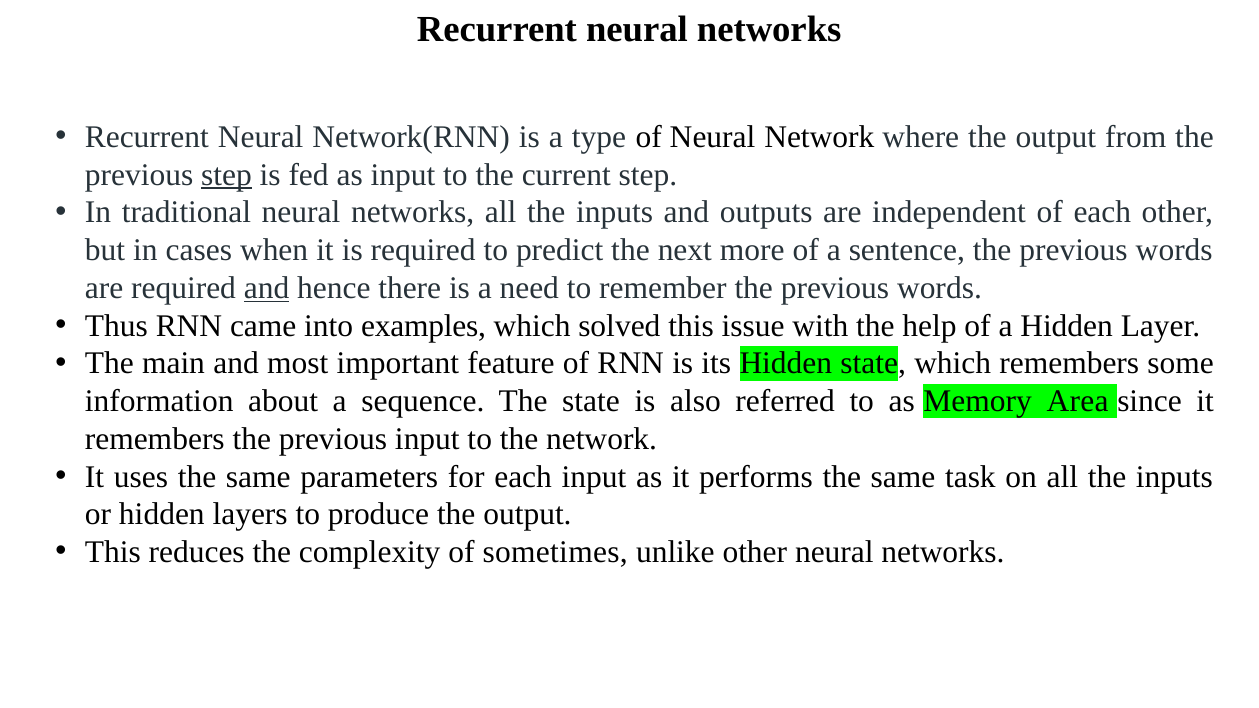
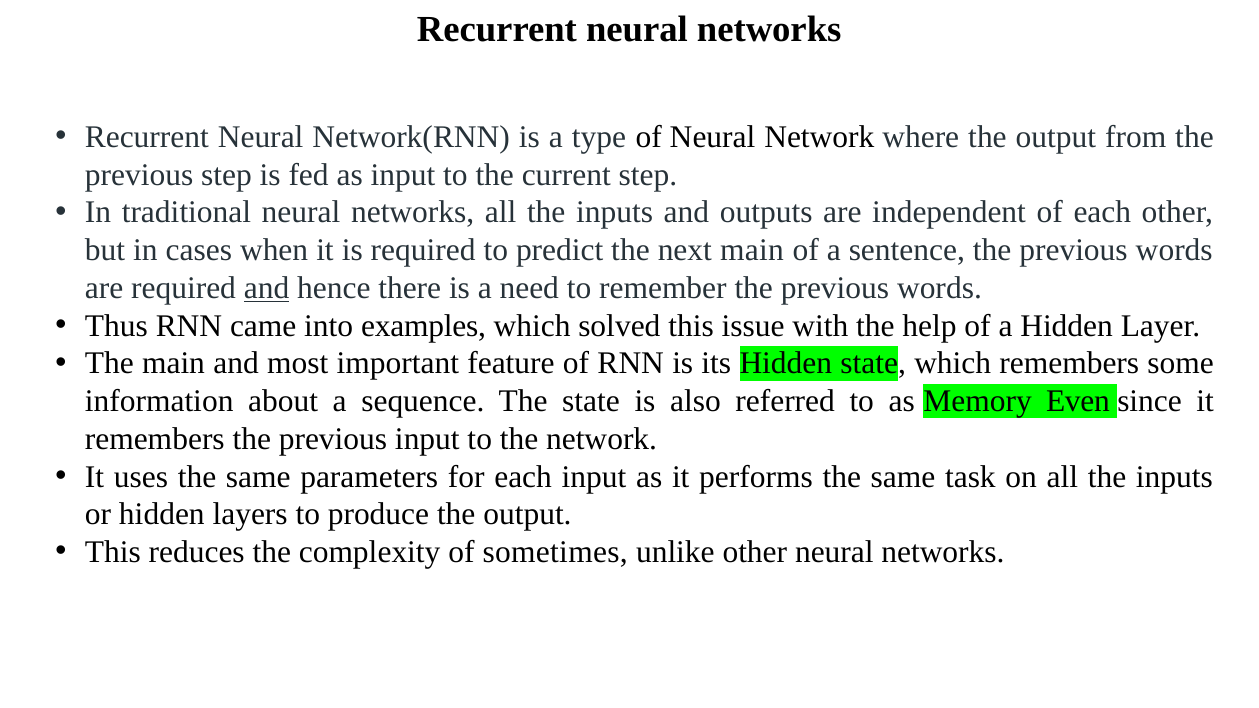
step at (226, 175) underline: present -> none
next more: more -> main
Area: Area -> Even
